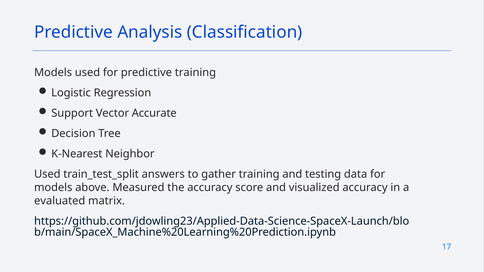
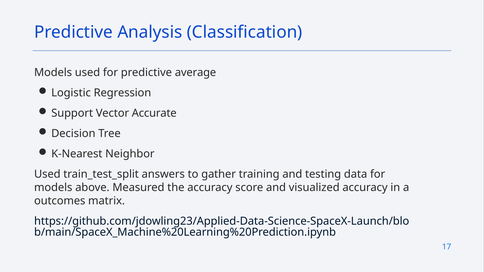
predictive training: training -> average
evaluated: evaluated -> outcomes
